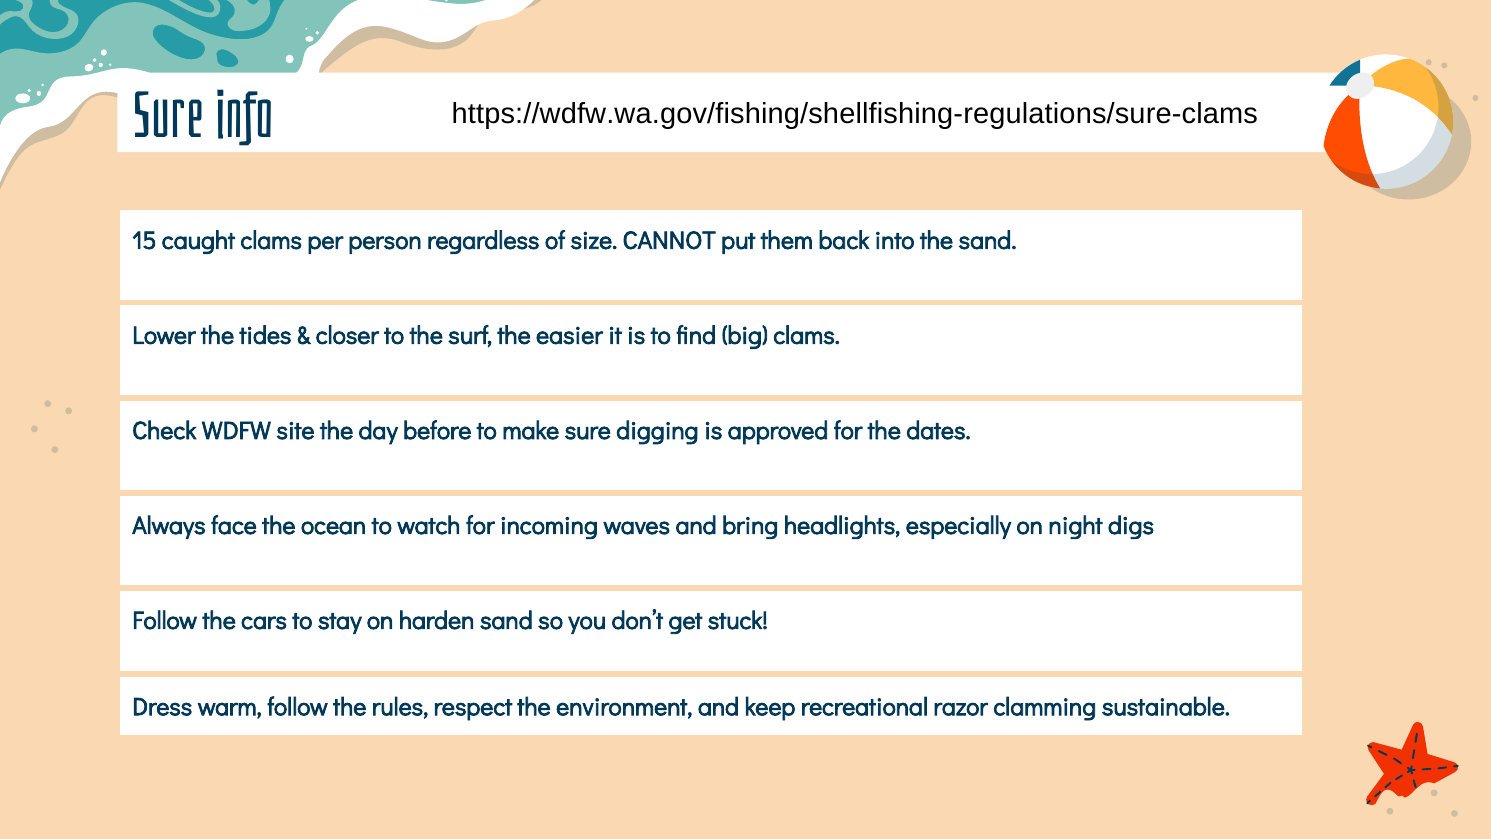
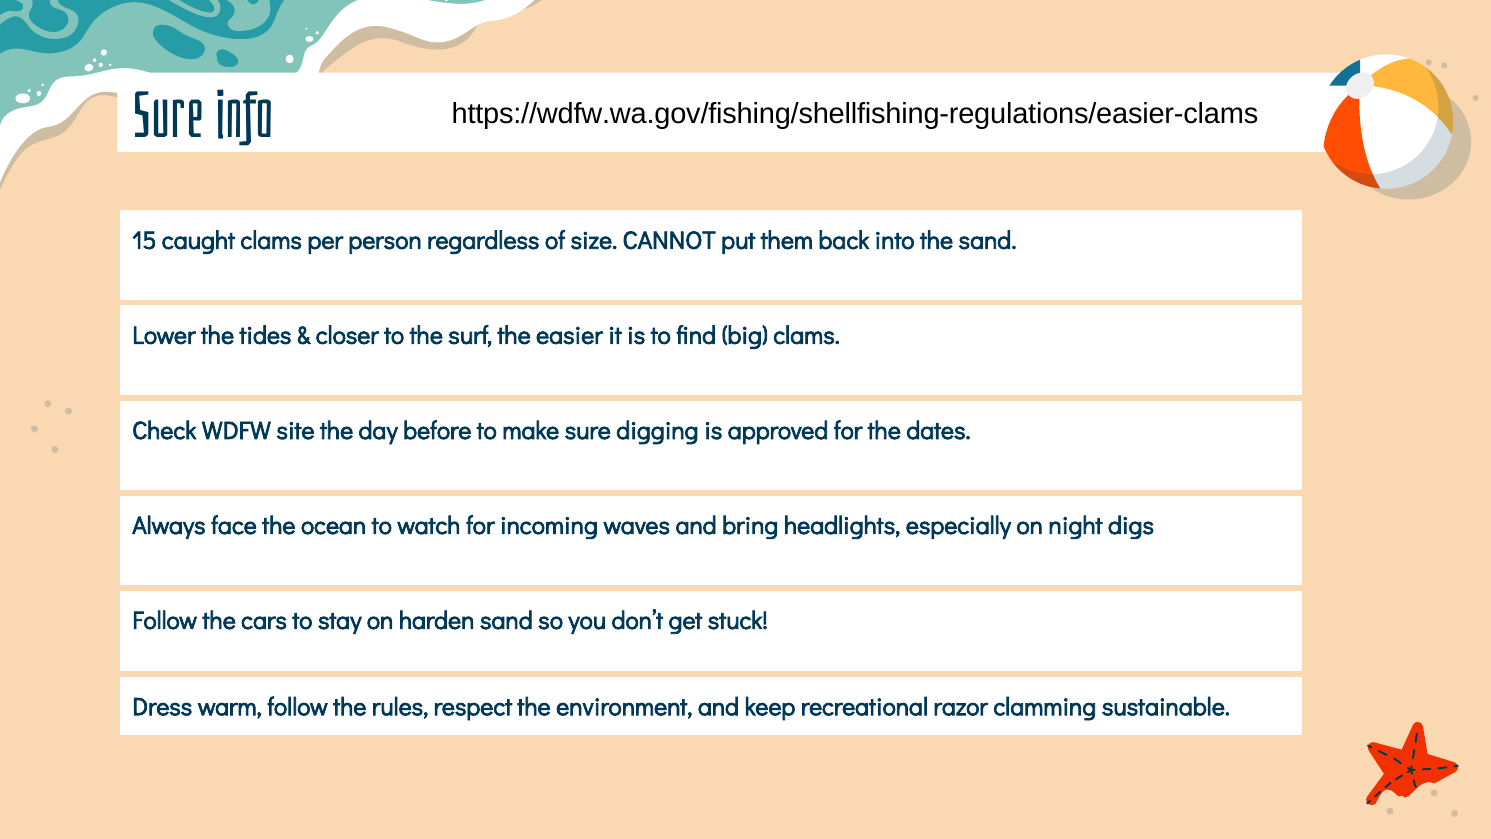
https://wdfw.wa.gov/fishing/shellfishing-regulations/sure-clams: https://wdfw.wa.gov/fishing/shellfishing-regulations/sure-clams -> https://wdfw.wa.gov/fishing/shellfishing-regulations/easier-clams
